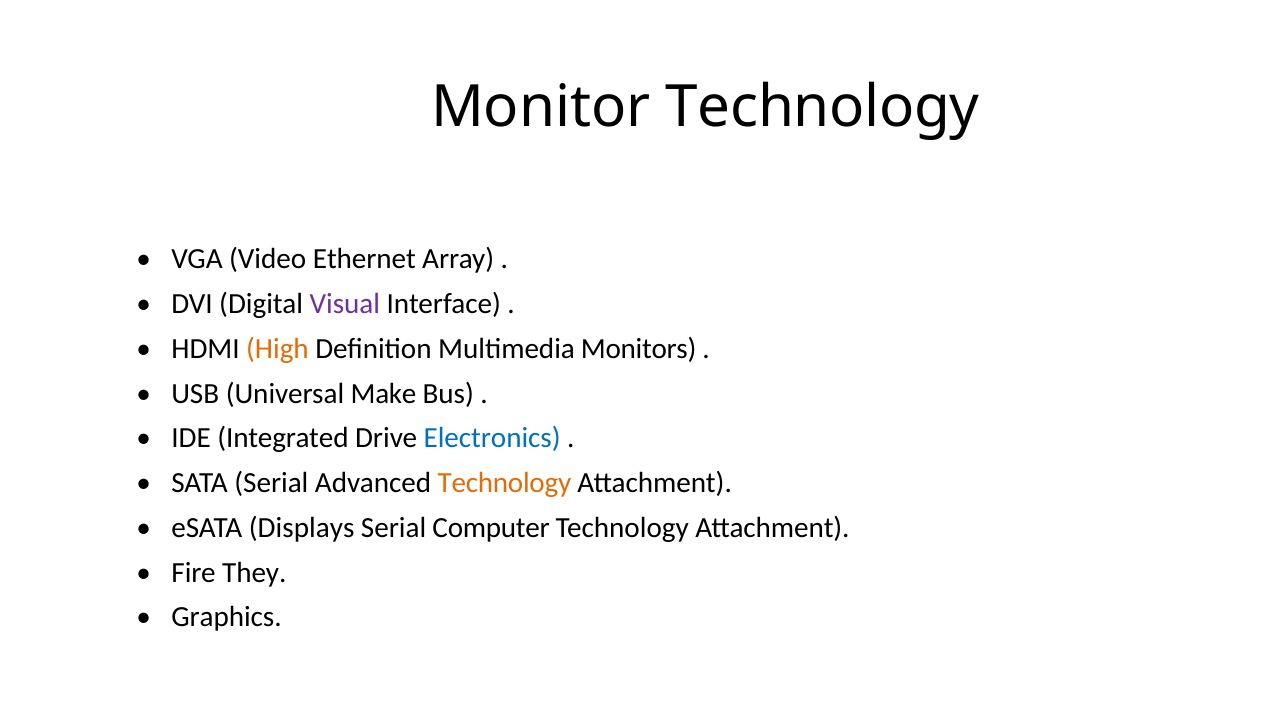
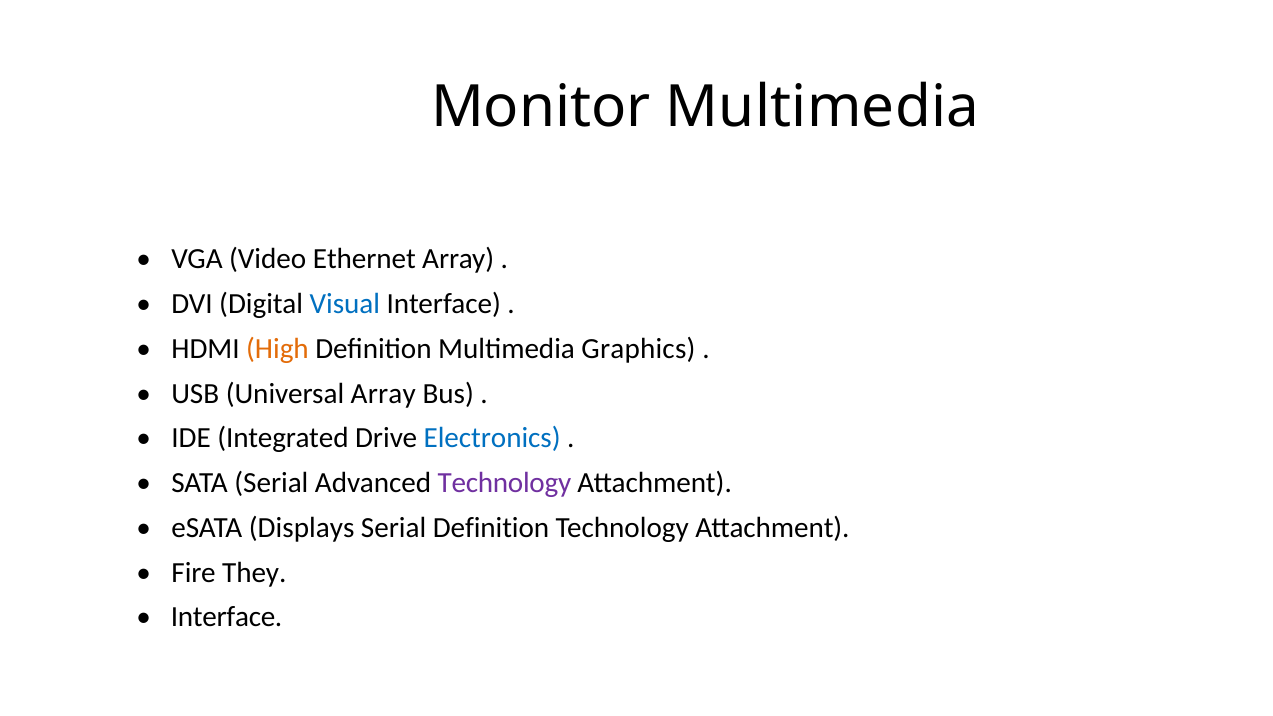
Monitor Technology: Technology -> Multimedia
Visual colour: purple -> blue
Monitors: Monitors -> Graphics
Universal Make: Make -> Array
Technology at (504, 483) colour: orange -> purple
Serial Computer: Computer -> Definition
Graphics at (227, 617): Graphics -> Interface
